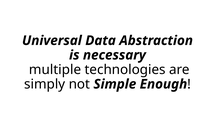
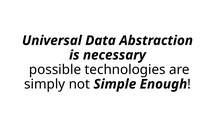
multiple: multiple -> possible
